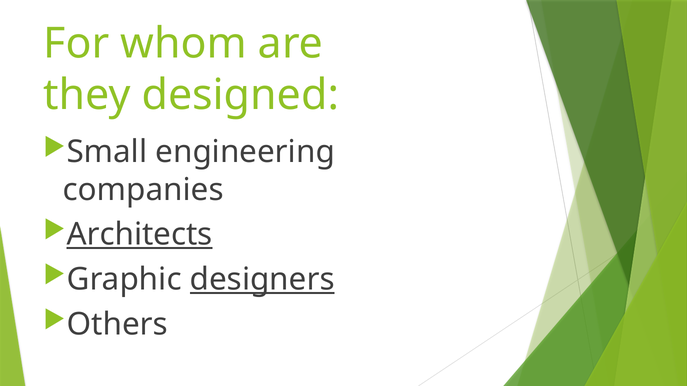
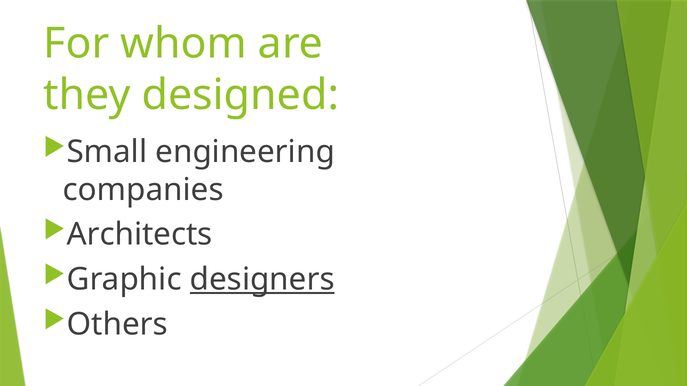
Architects underline: present -> none
